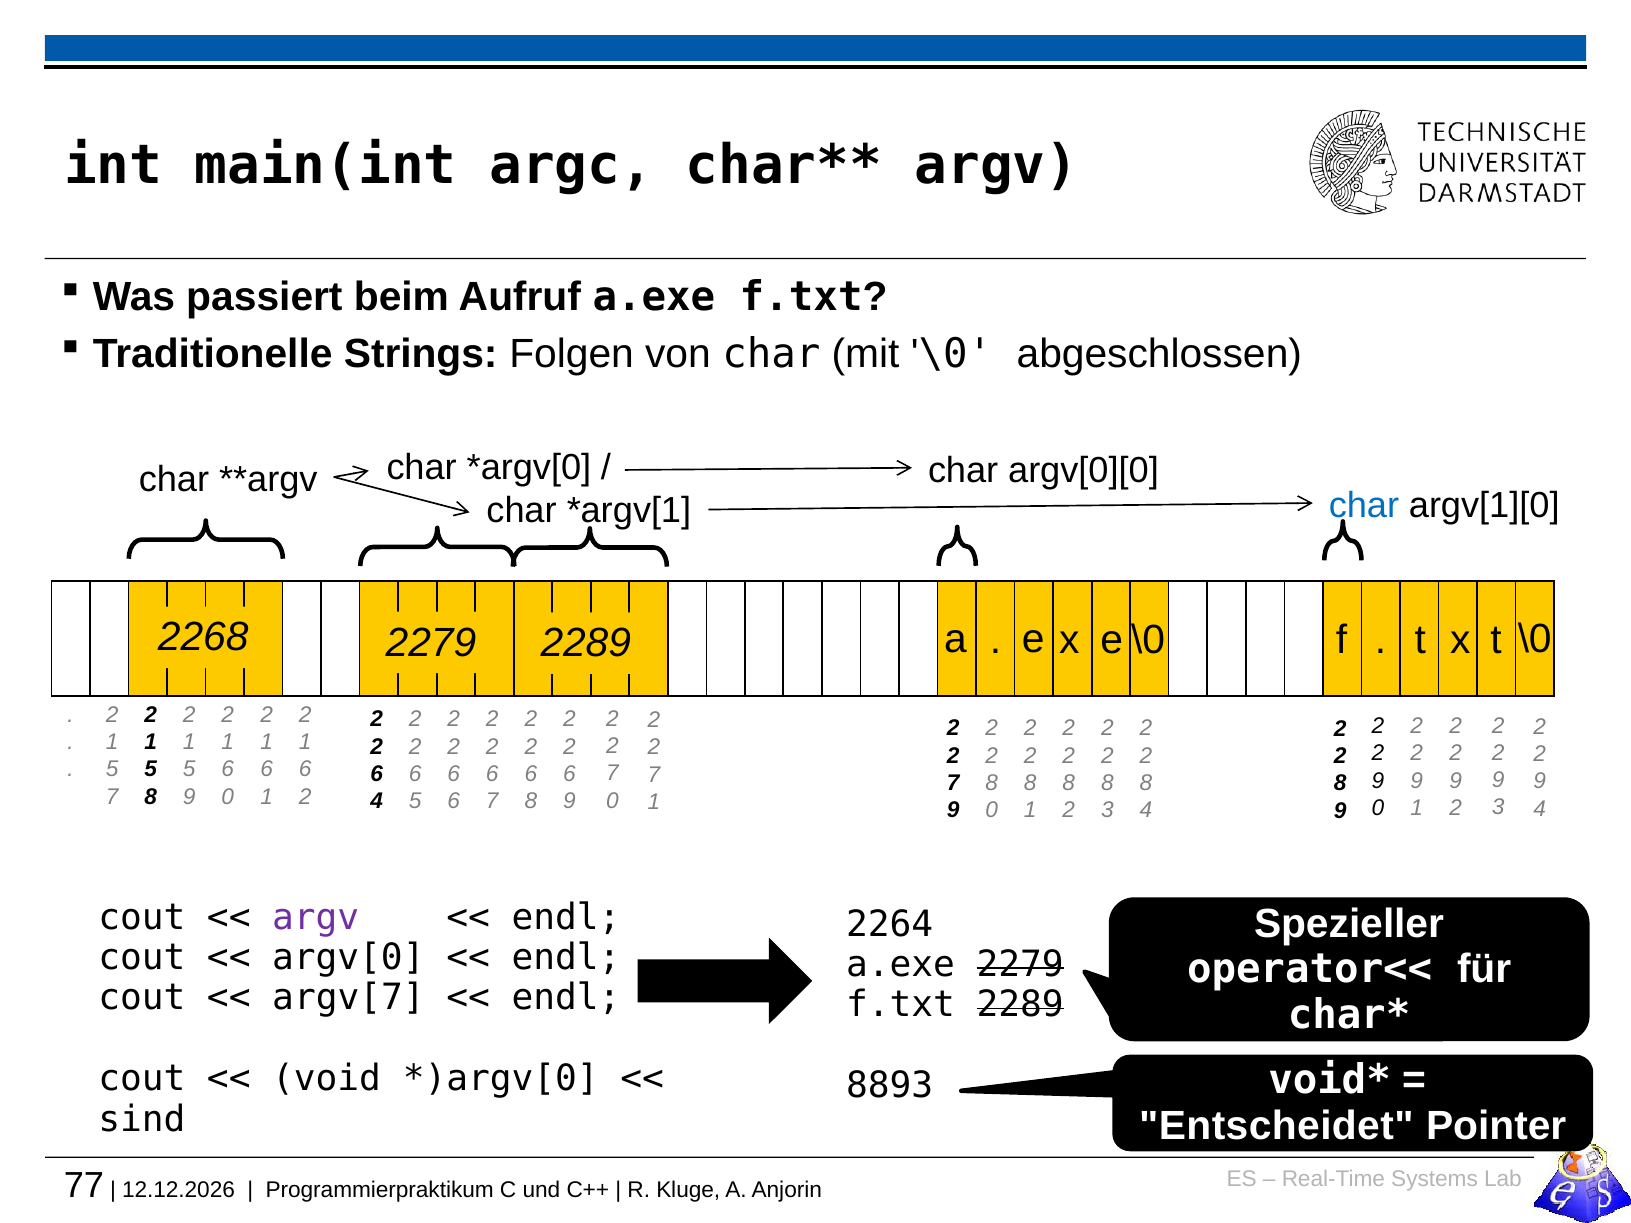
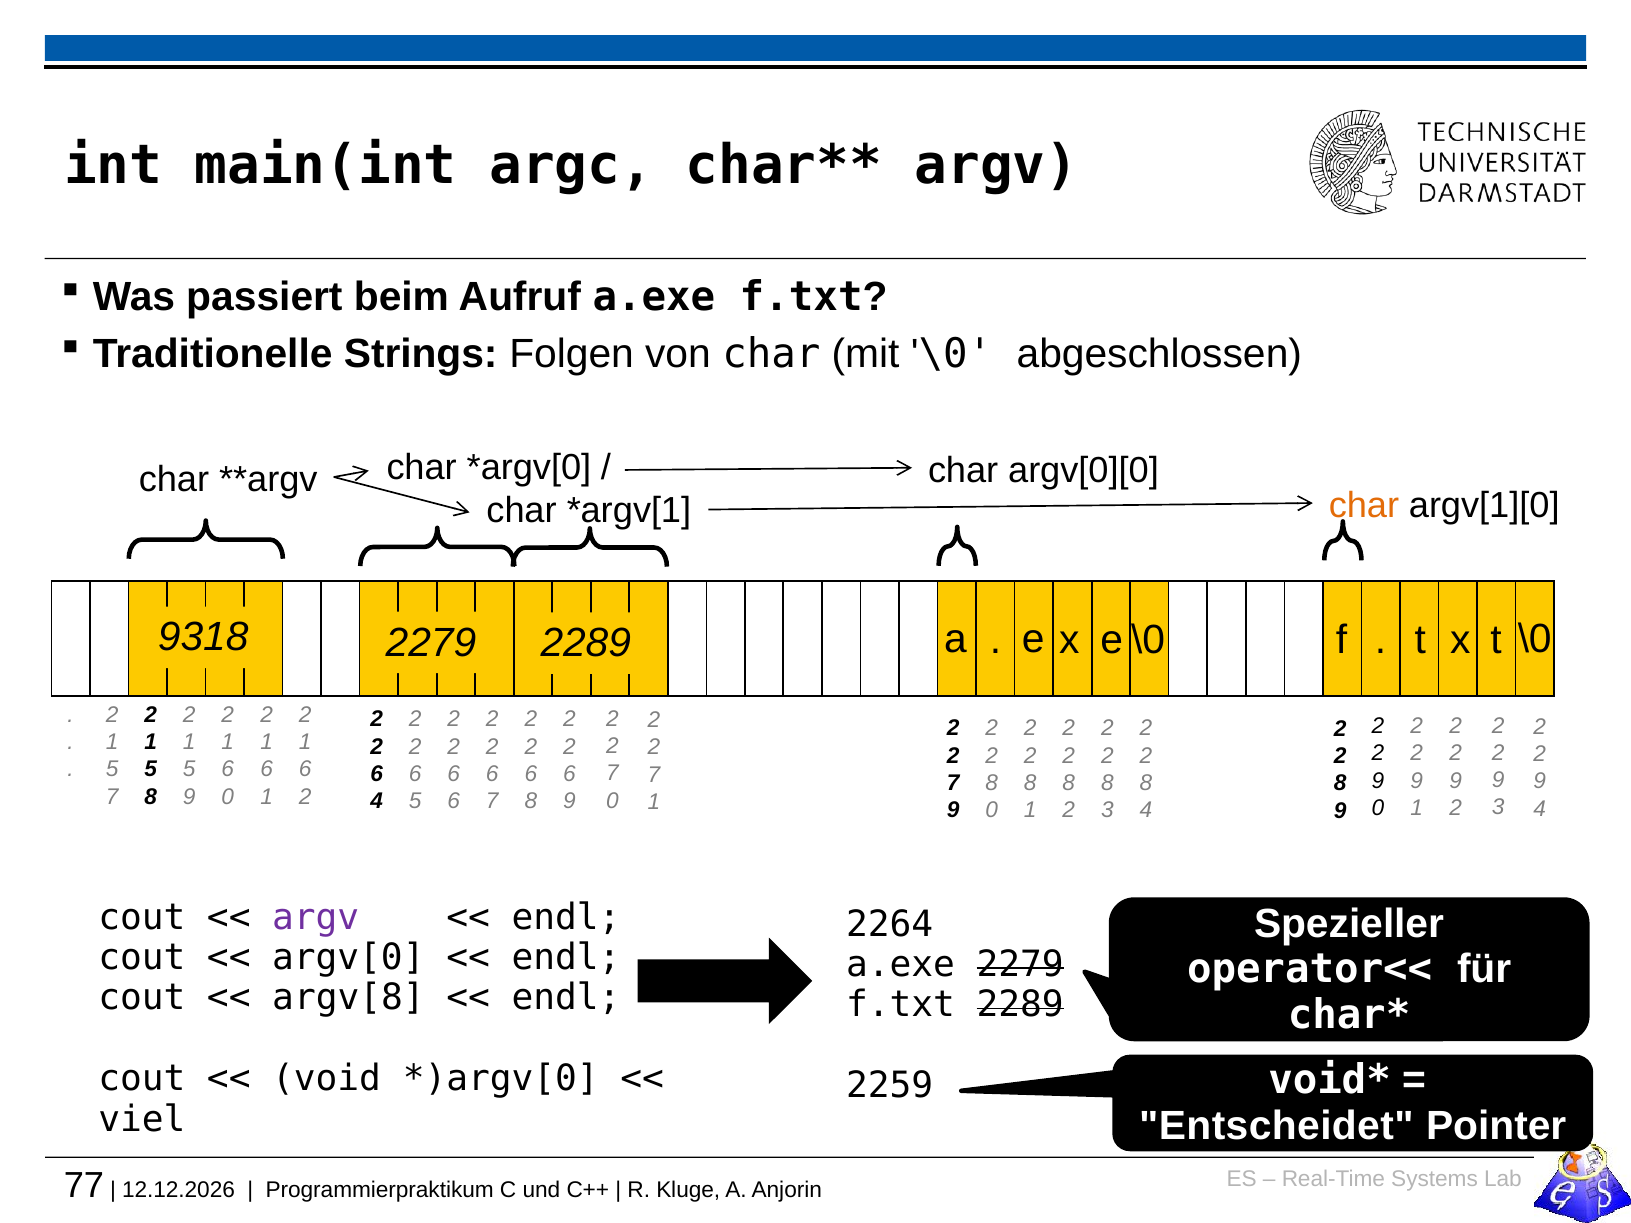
char at (1364, 506) colour: blue -> orange
2268: 2268 -> 9318
argv[7: argv[7 -> argv[8
8893: 8893 -> 2259
sind: sind -> viel
